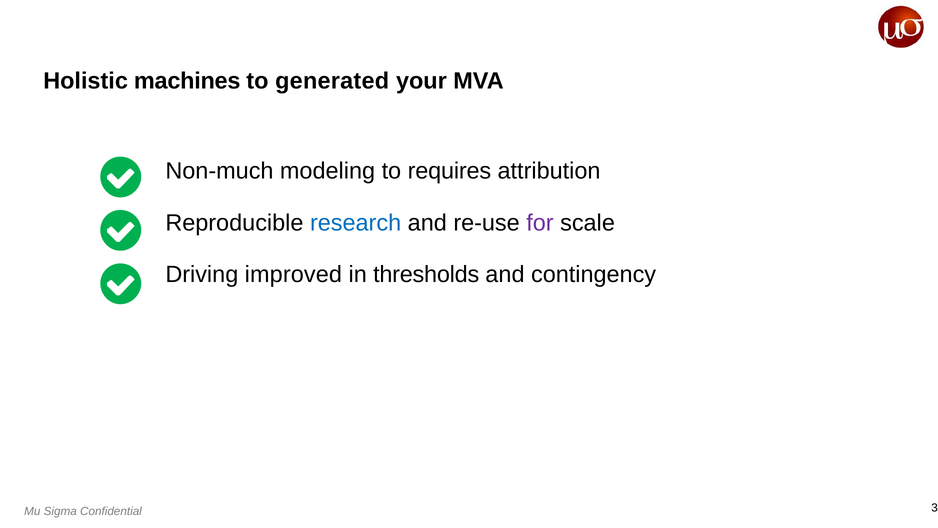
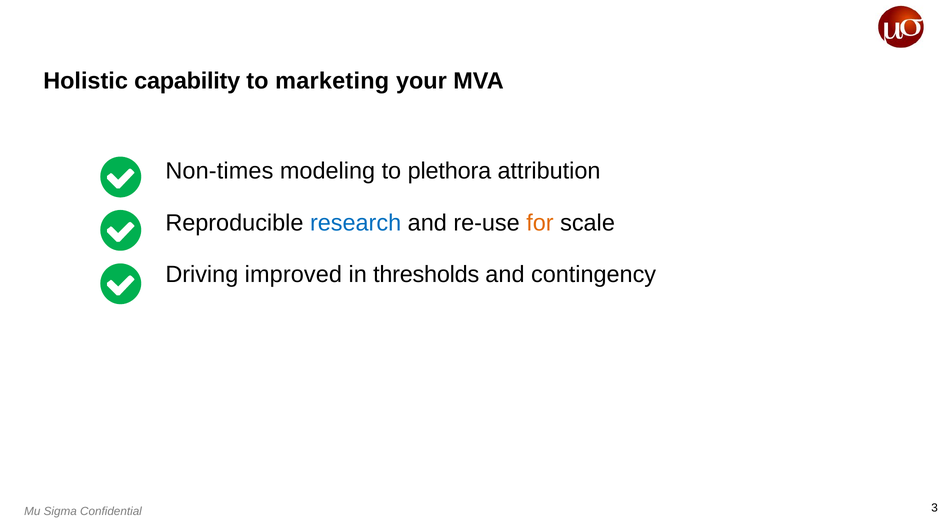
machines: machines -> capability
generated: generated -> marketing
Non-much: Non-much -> Non-times
requires: requires -> plethora
for colour: purple -> orange
